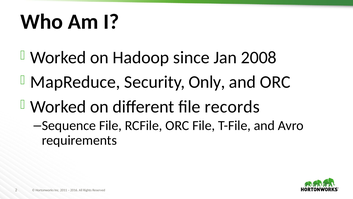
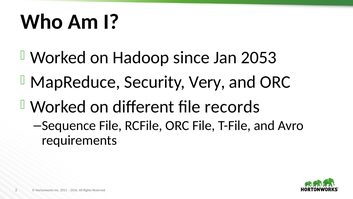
2008: 2008 -> 2053
Only: Only -> Very
